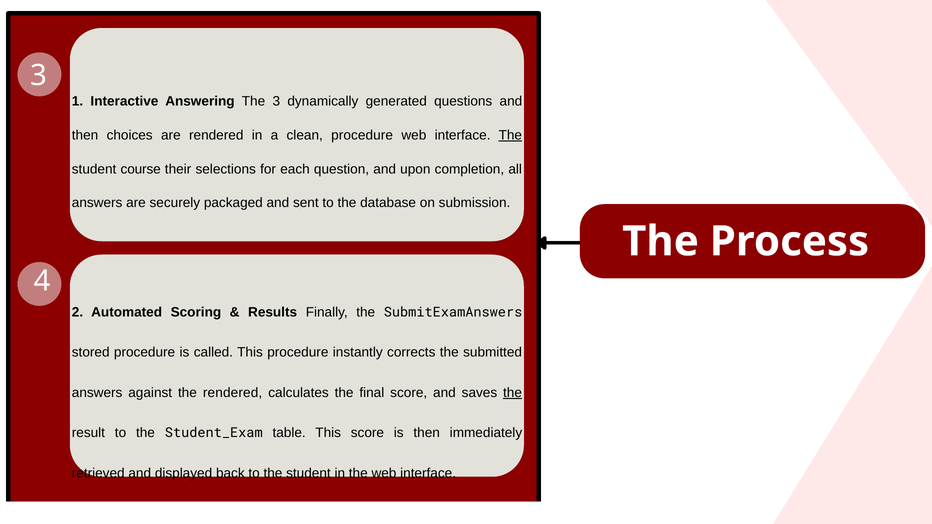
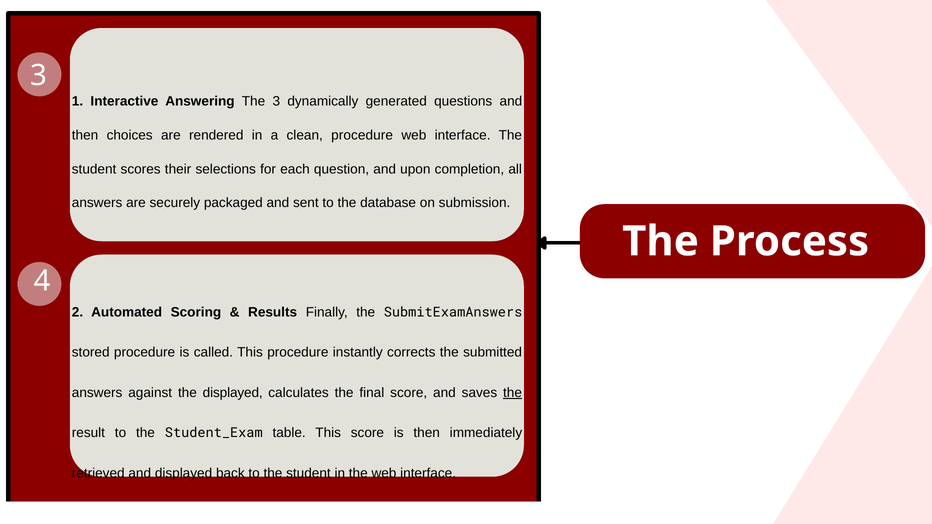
The at (510, 135) underline: present -> none
course: course -> scores
the rendered: rendered -> displayed
